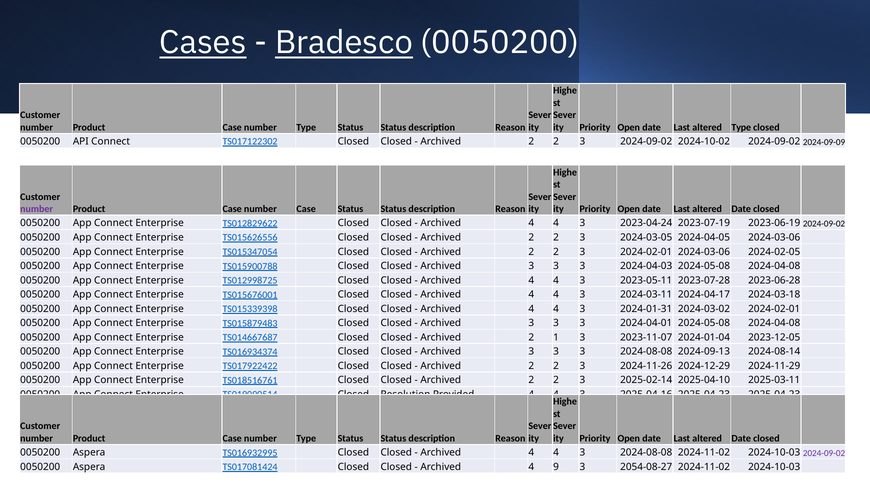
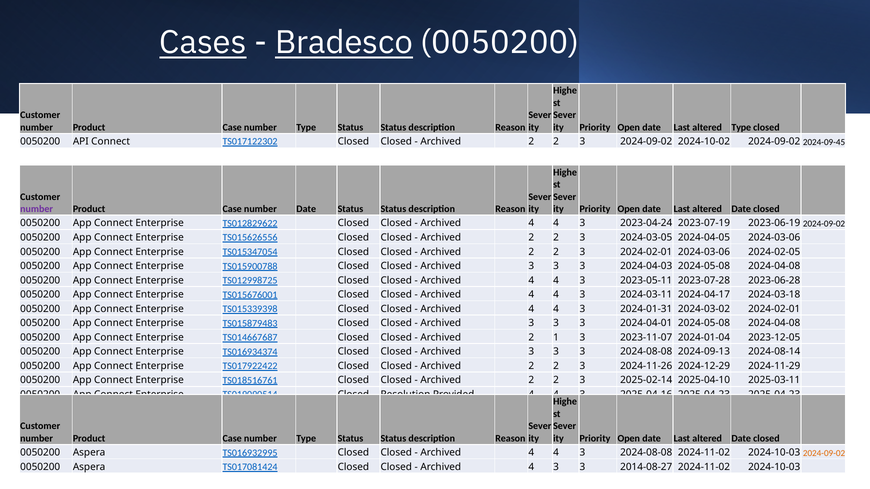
2024-09-09: 2024-09-09 -> 2024-09-45
number Case: Case -> Date
2024-09-02 at (824, 454) colour: purple -> orange
Archived 4 9: 9 -> 3
2054-08-27: 2054-08-27 -> 2014-08-27
